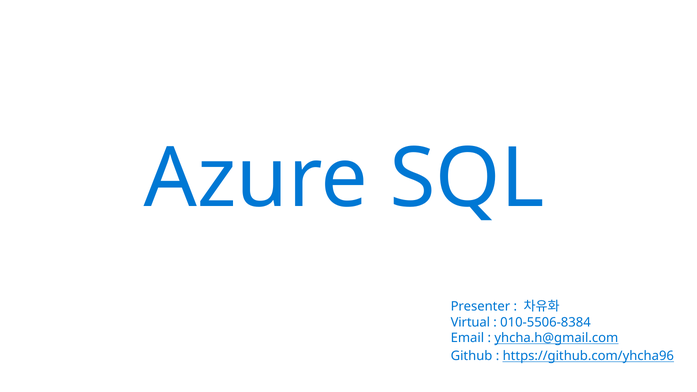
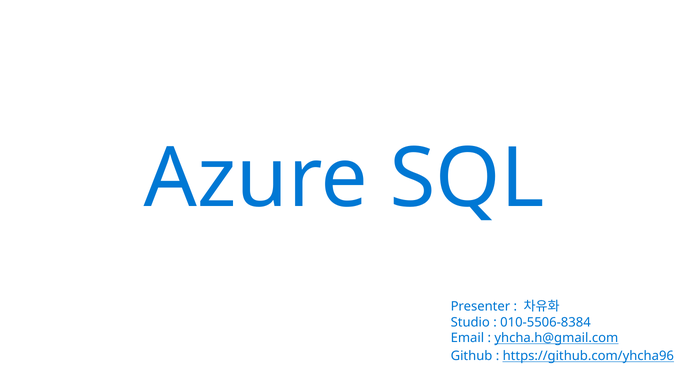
Virtual: Virtual -> Studio
